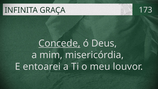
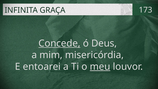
meu underline: none -> present
